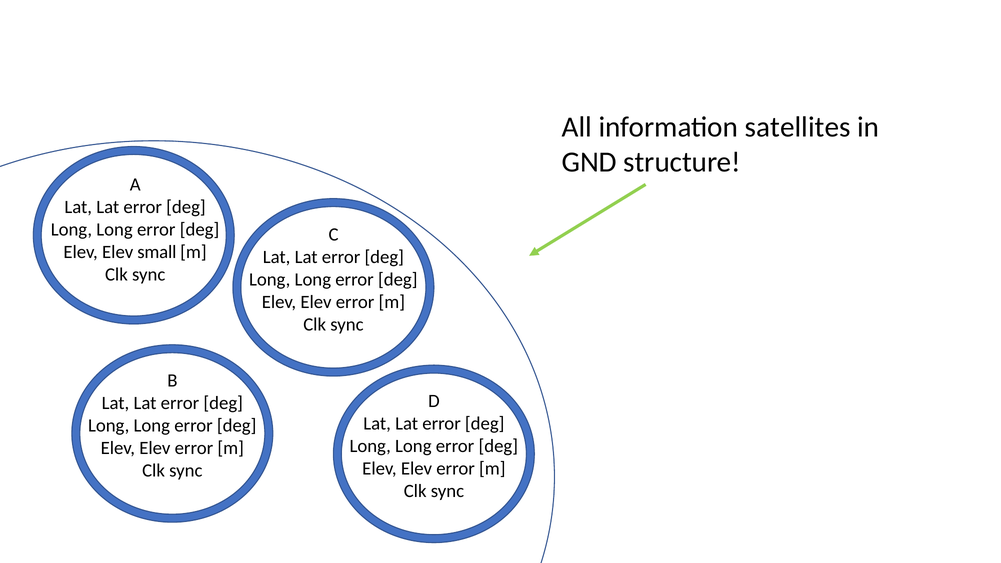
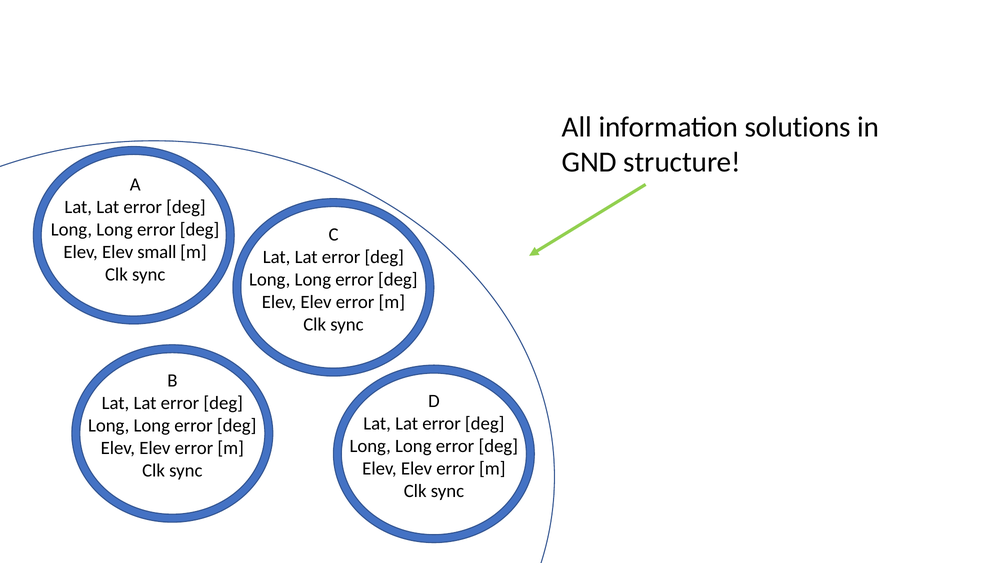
satellites: satellites -> solutions
